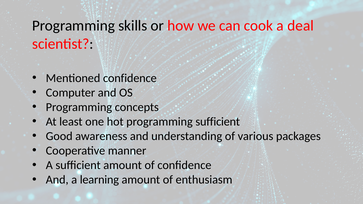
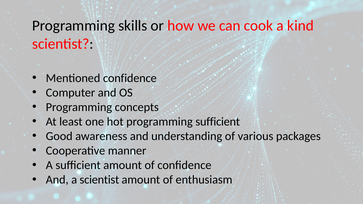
deal: deal -> kind
a learning: learning -> scientist
